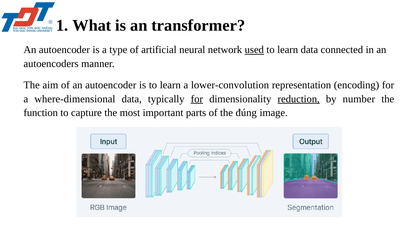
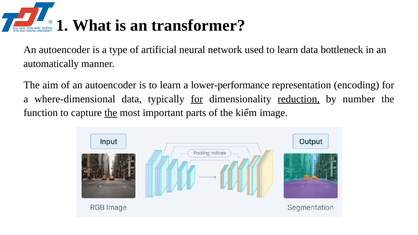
used underline: present -> none
connected: connected -> bottleneck
autoencoders: autoencoders -> automatically
lower-convolution: lower-convolution -> lower-performance
the at (111, 113) underline: none -> present
đúng: đúng -> kiểm
